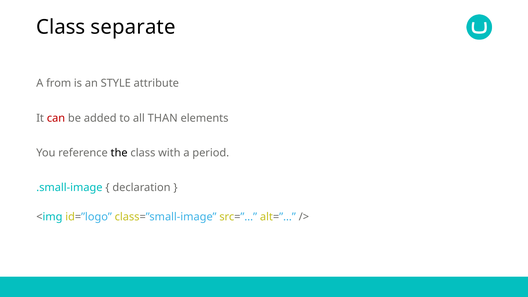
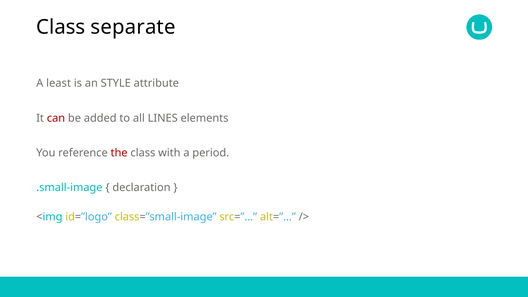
from: from -> least
THAN: THAN -> LINES
the colour: black -> red
